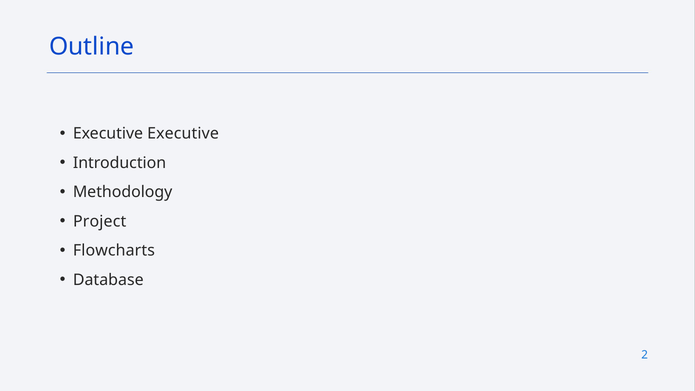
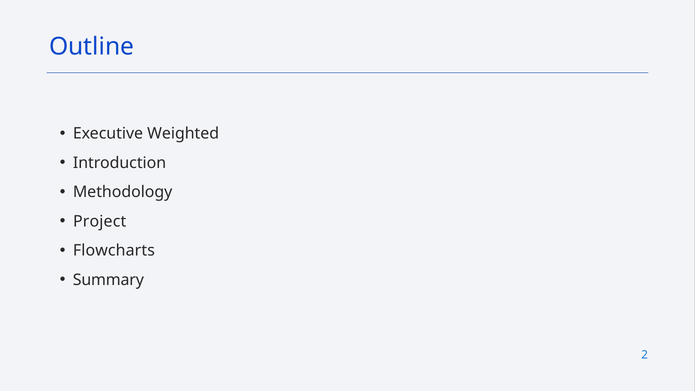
Executive Executive: Executive -> Weighted
Database: Database -> Summary
